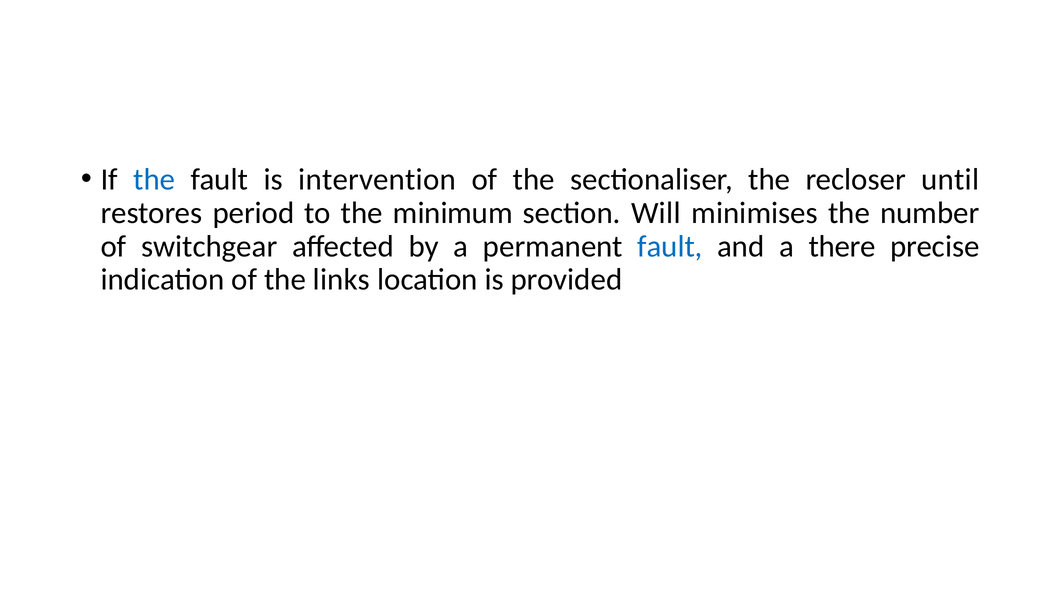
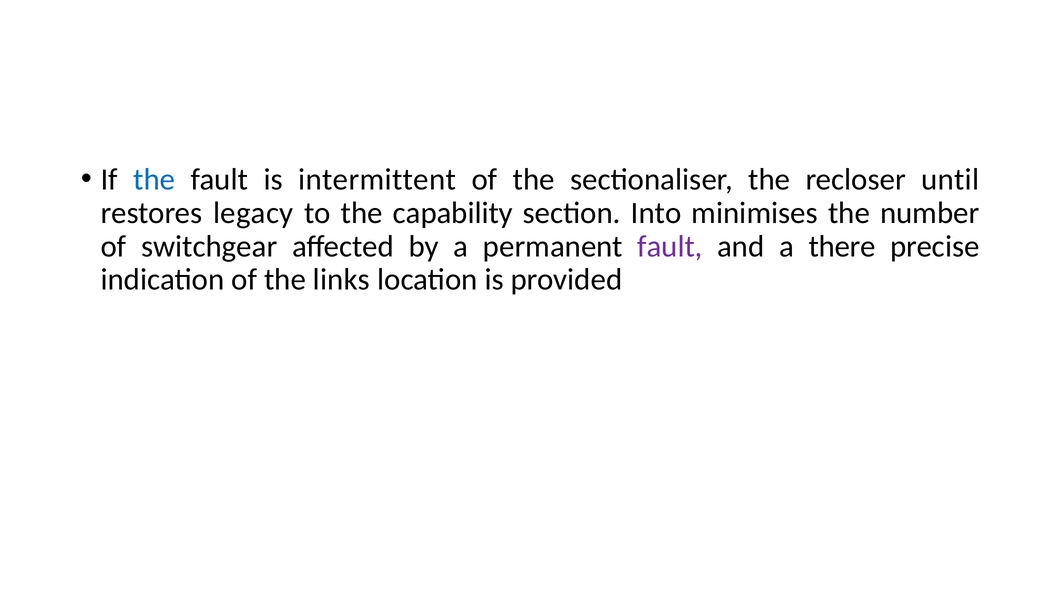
intervention: intervention -> intermittent
period: period -> legacy
minimum: minimum -> capability
Will: Will -> Into
fault at (670, 246) colour: blue -> purple
